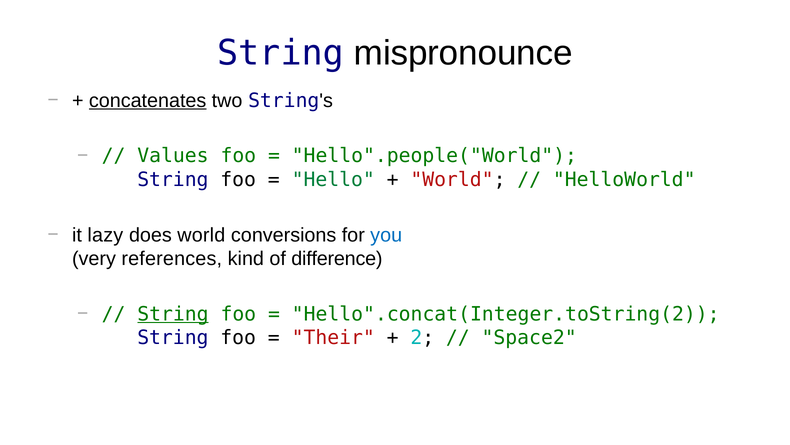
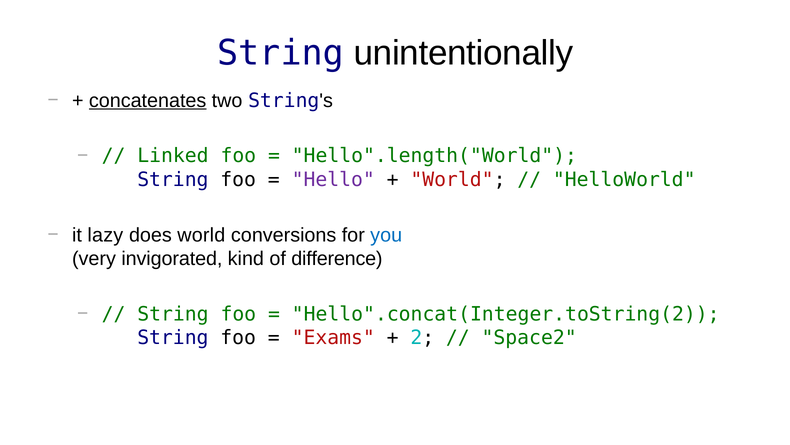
mispronounce: mispronounce -> unintentionally
Values: Values -> Linked
Hello".people("World: Hello".people("World -> Hello".length("World
Hello colour: green -> purple
references: references -> invigorated
String at (173, 314) underline: present -> none
Their: Their -> Exams
